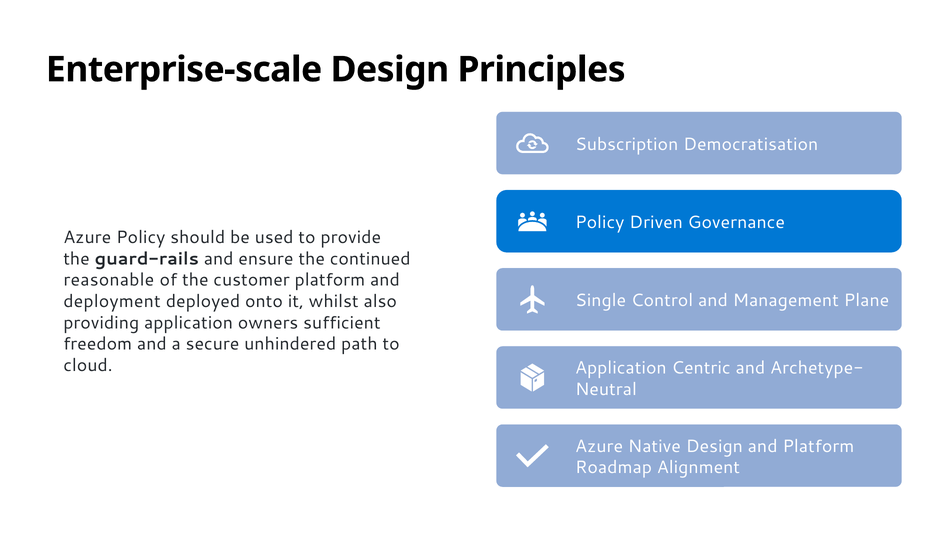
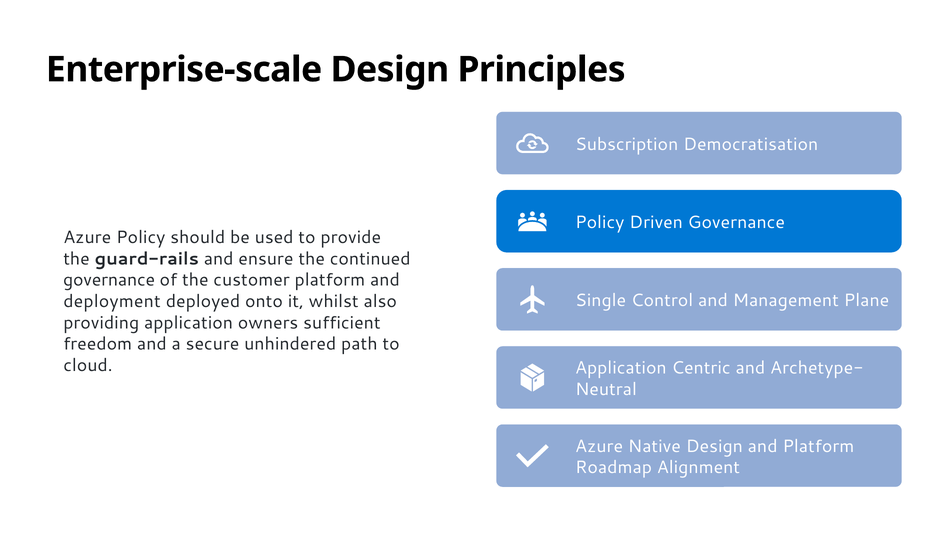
reasonable at (109, 280): reasonable -> governance
